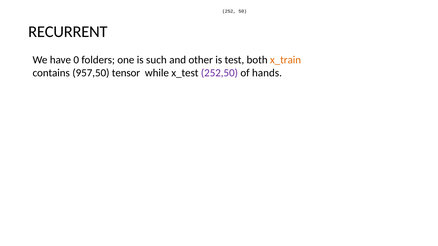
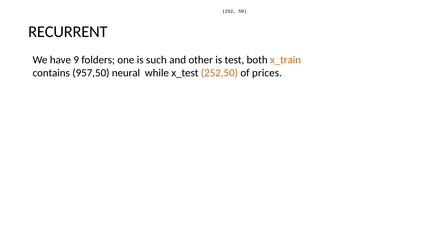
0: 0 -> 9
tensor: tensor -> neural
252,50 colour: purple -> orange
hands: hands -> prices
